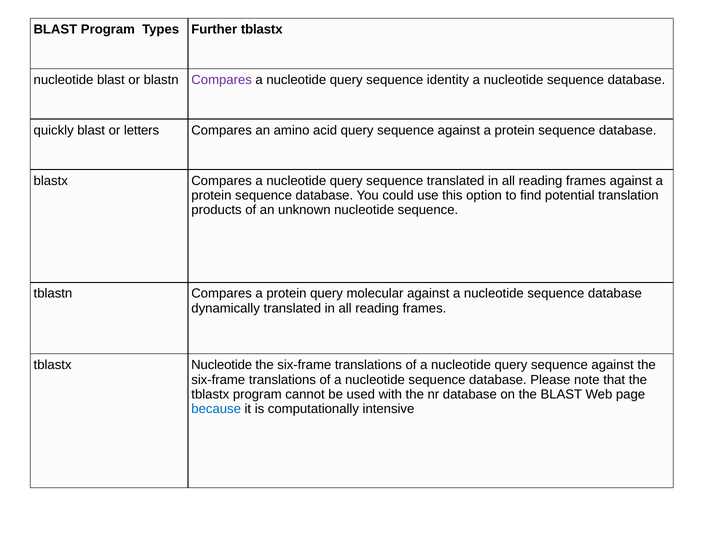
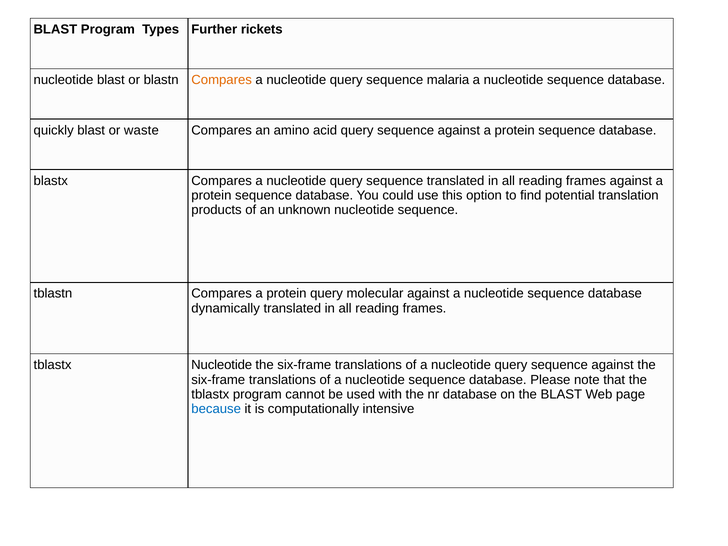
Further tblastx: tblastx -> rickets
Compares at (222, 80) colour: purple -> orange
identity: identity -> malaria
letters: letters -> waste
